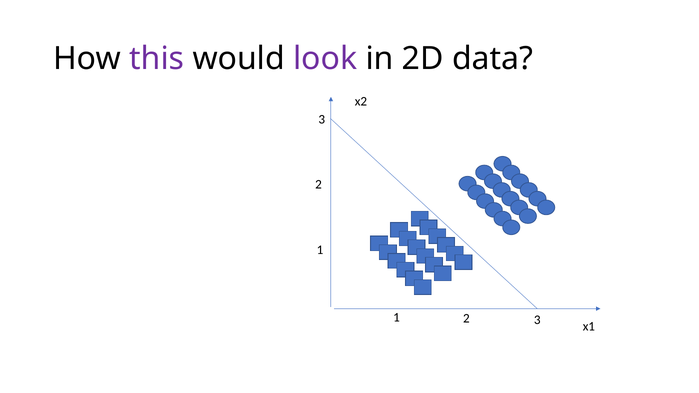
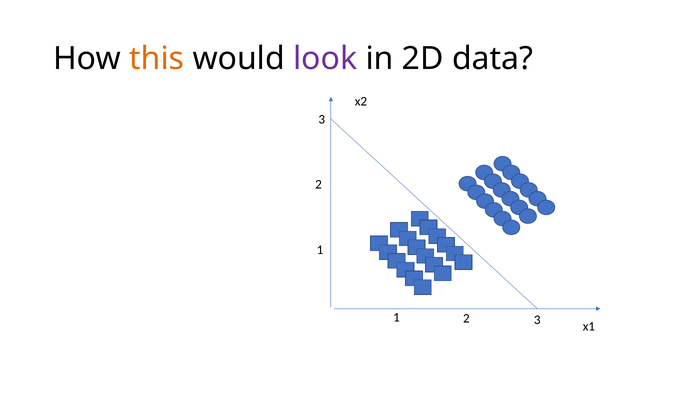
this colour: purple -> orange
